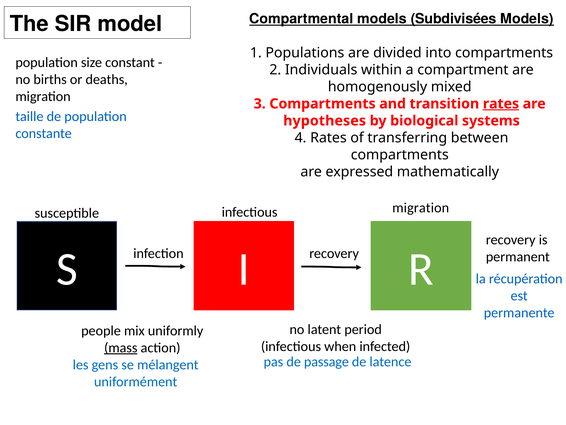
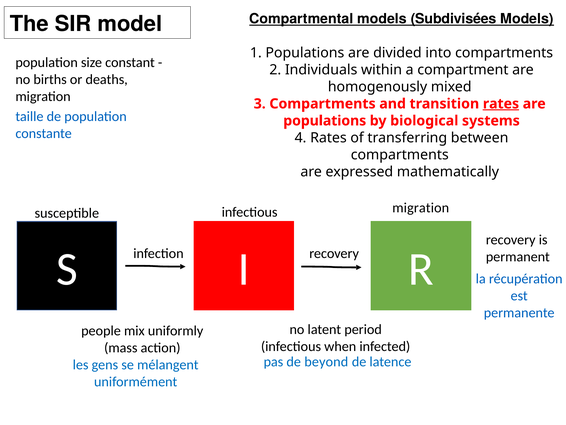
hypotheses at (325, 121): hypotheses -> populations
mass underline: present -> none
passage: passage -> beyond
